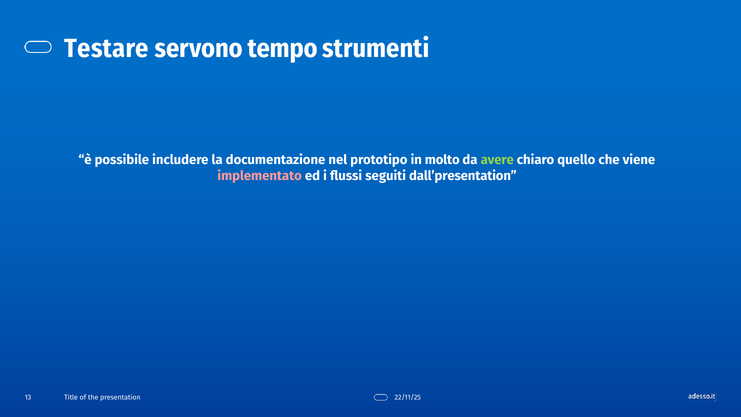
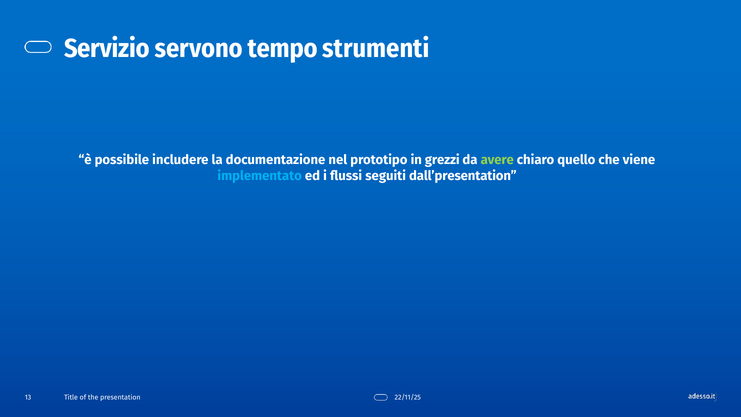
Testare: Testare -> Servizio
molto: molto -> grezzi
implementato colour: pink -> light blue
